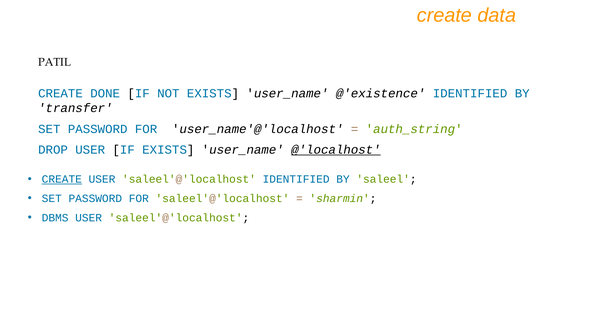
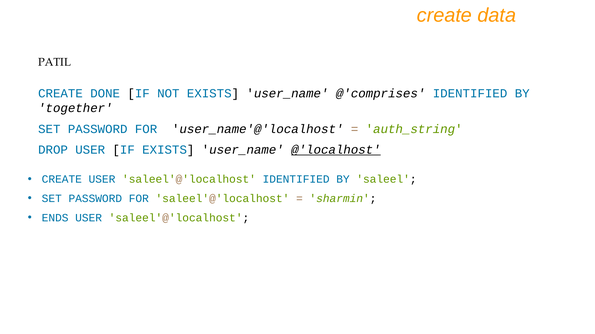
@'existence: @'existence -> @'comprises
transfer: transfer -> together
CREATE at (62, 180) underline: present -> none
DBMS: DBMS -> ENDS
